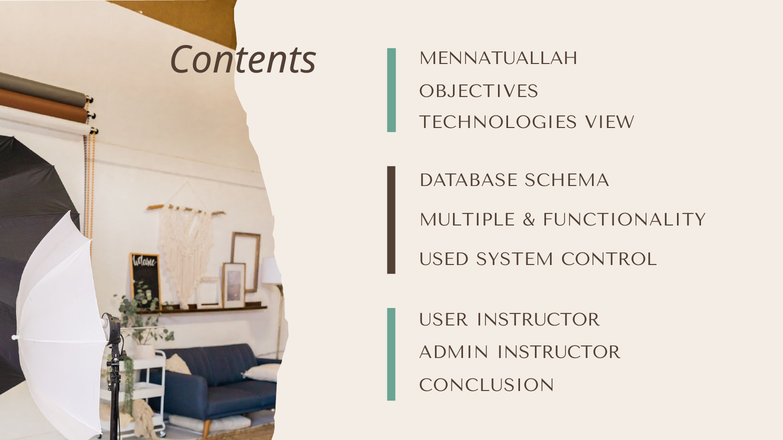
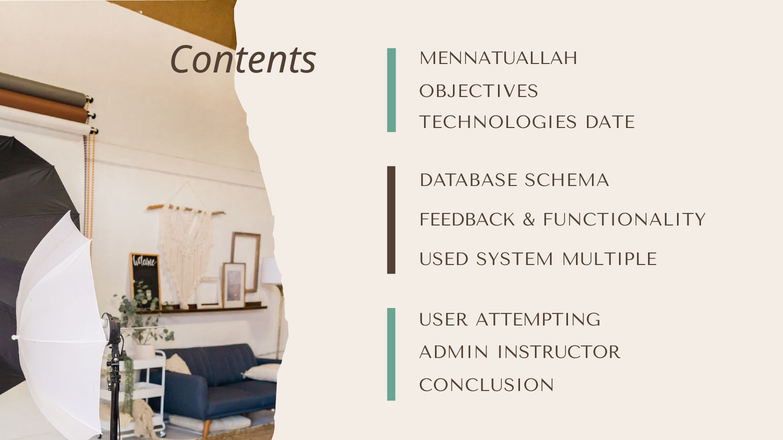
VIEW: VIEW -> DATE
MULTIPLE: MULTIPLE -> FEEDBACK
CONTROL: CONTROL -> MULTIPLE
USER INSTRUCTOR: INSTRUCTOR -> ATTEMPTING
